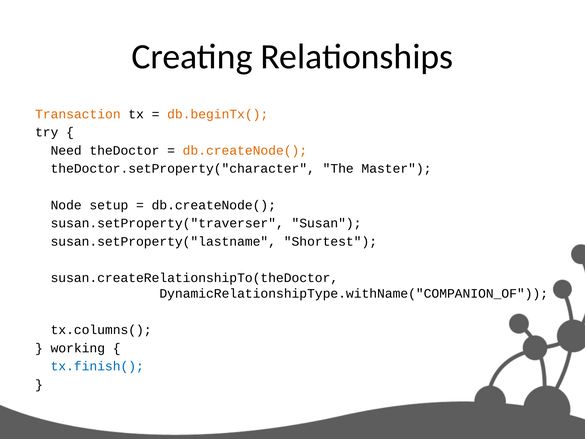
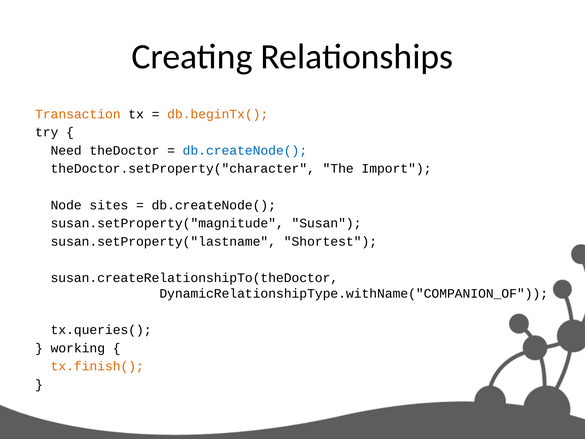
db.createNode( at (245, 150) colour: orange -> blue
Master: Master -> Import
setup: setup -> sites
susan.setProperty("traverser: susan.setProperty("traverser -> susan.setProperty("magnitude
tx.columns(: tx.columns( -> tx.queries(
tx.finish( colour: blue -> orange
